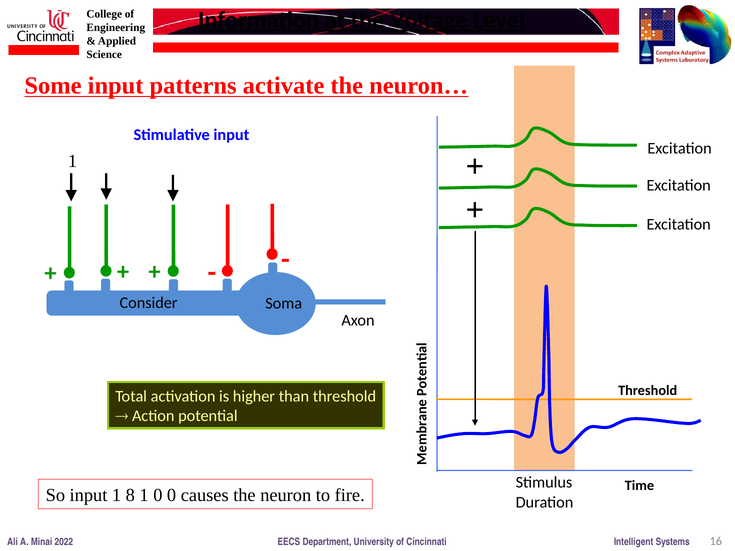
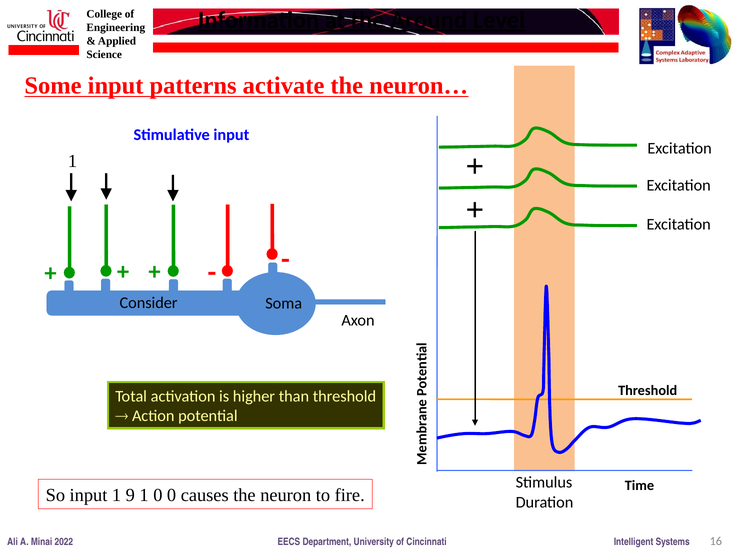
Voltage: Voltage -> Around
8: 8 -> 9
